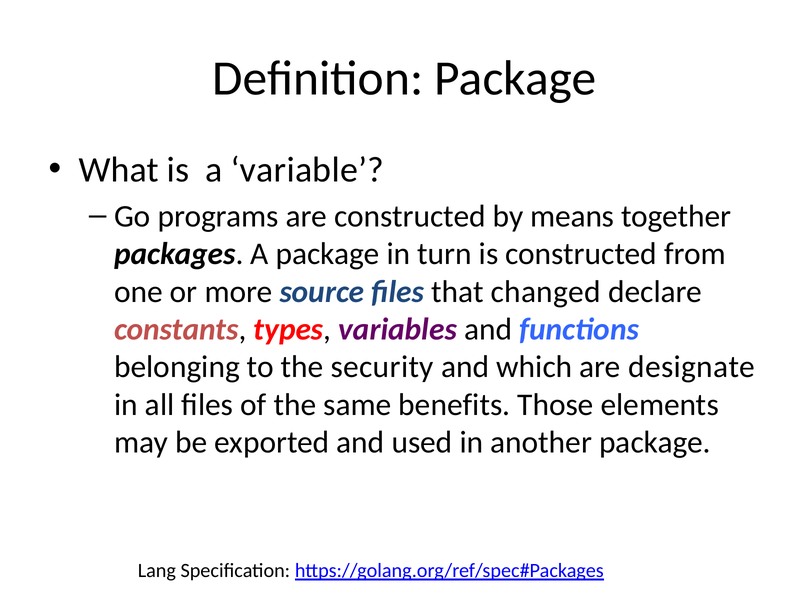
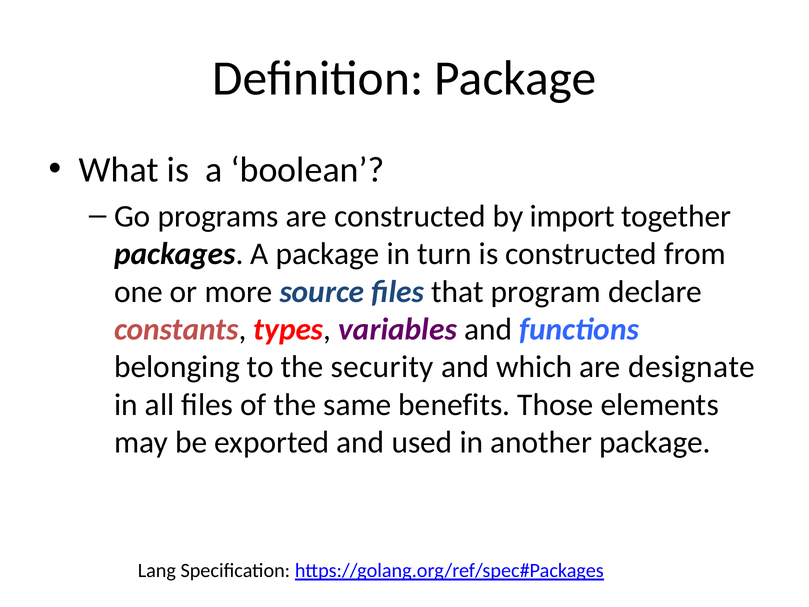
variable: variable -> boolean
means: means -> import
changed: changed -> program
